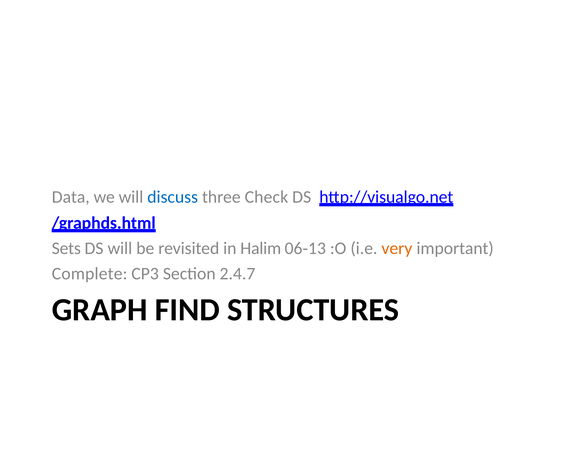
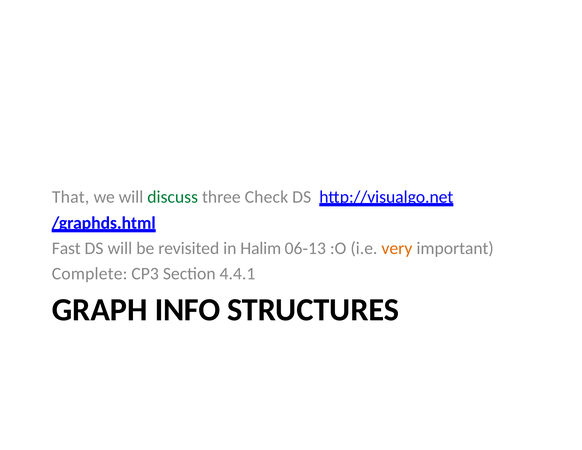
Data: Data -> That
discuss colour: blue -> green
Sets: Sets -> Fast
2.4.7: 2.4.7 -> 4.4.1
FIND: FIND -> INFO
